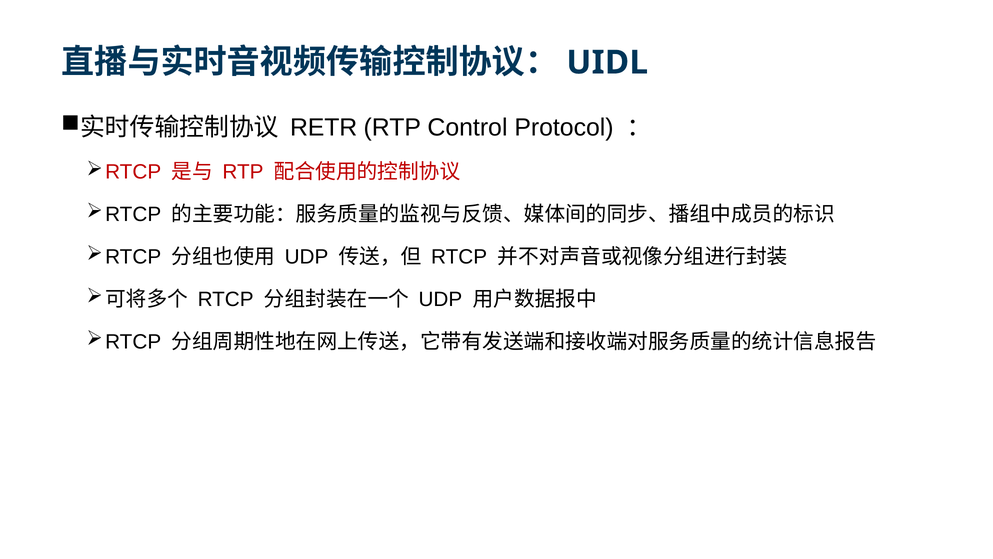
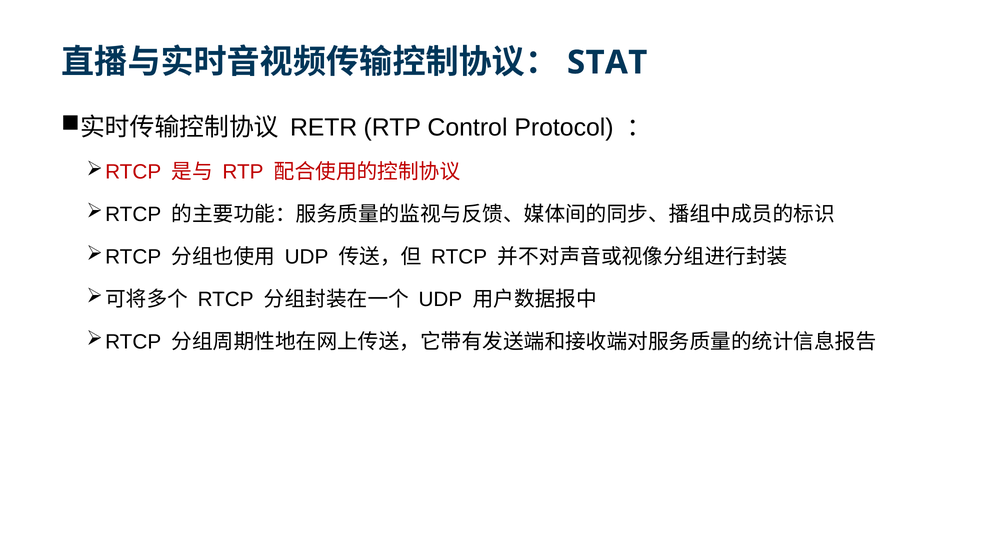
UIDL: UIDL -> STAT
